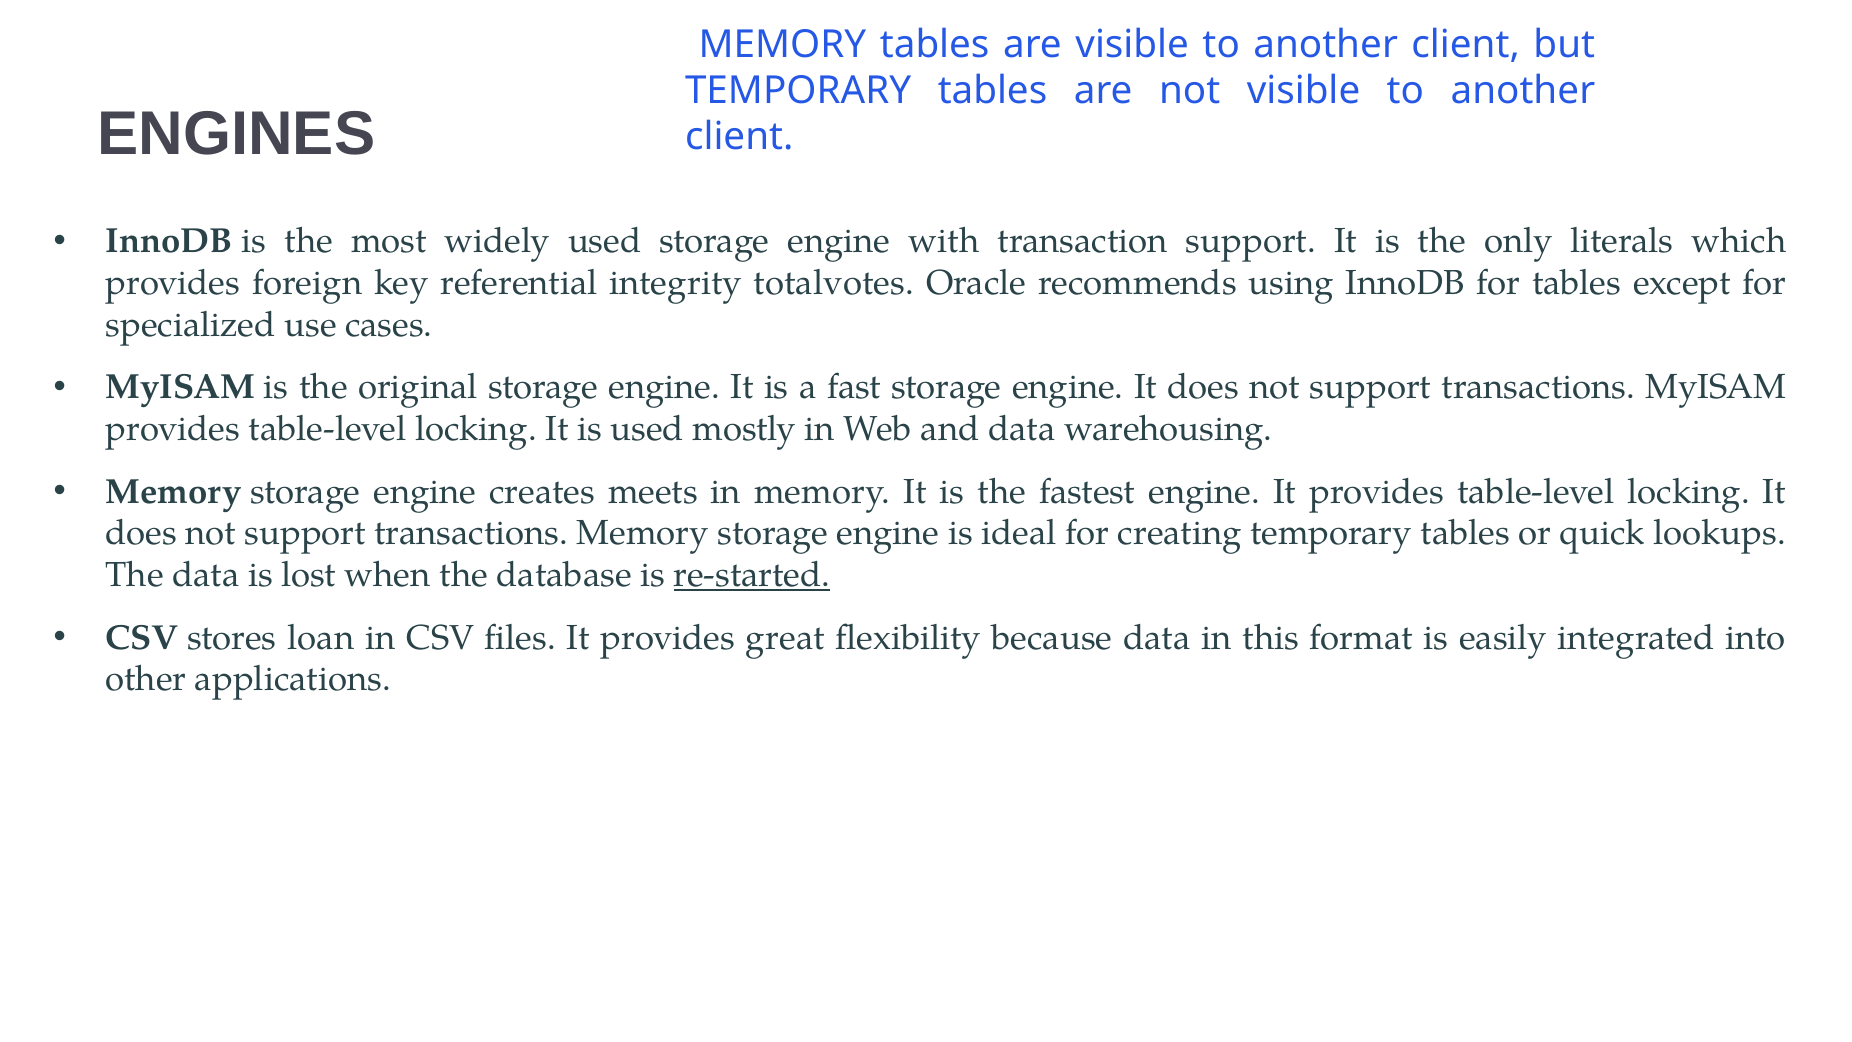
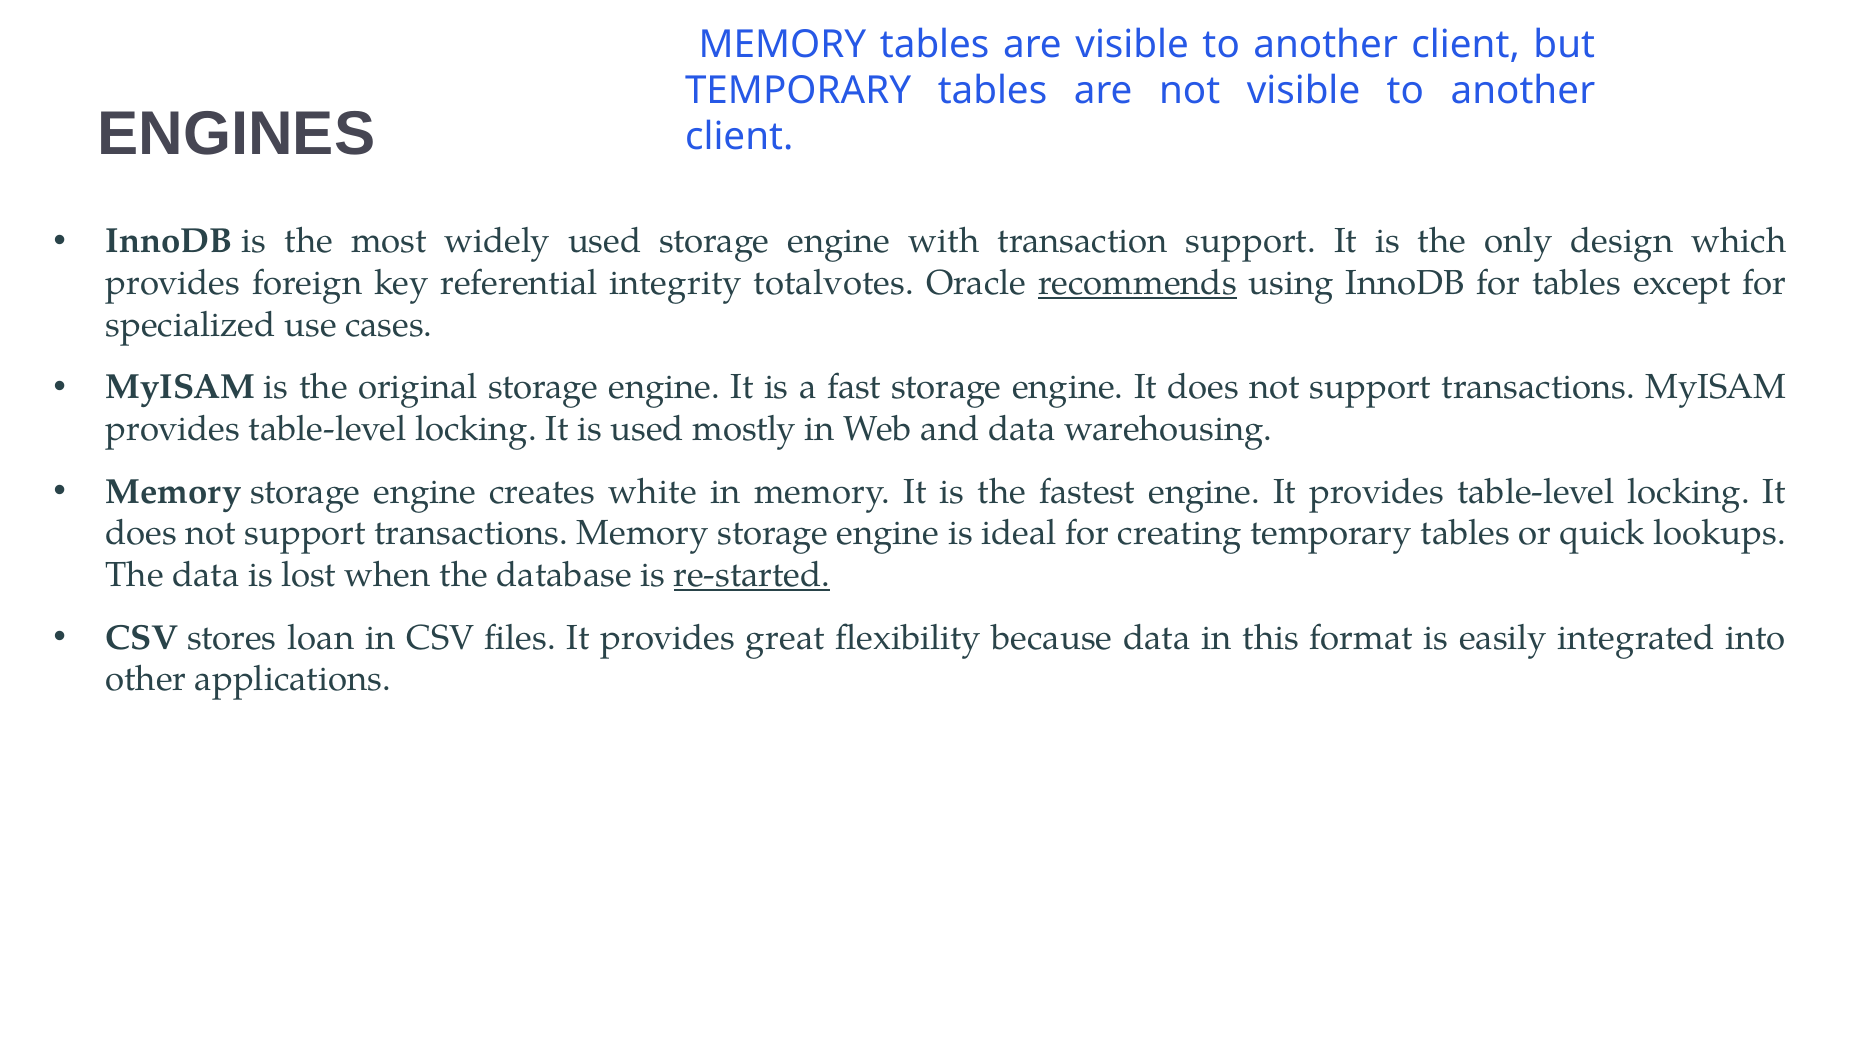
literals: literals -> design
recommends underline: none -> present
meets: meets -> white
